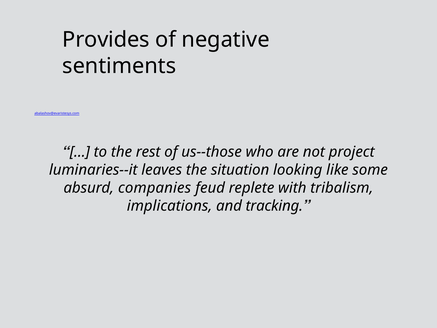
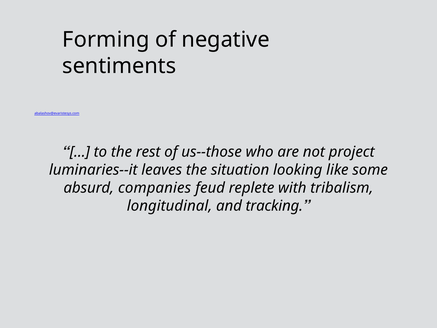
Provides: Provides -> Forming
implications: implications -> longitudinal
